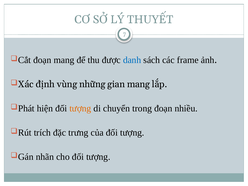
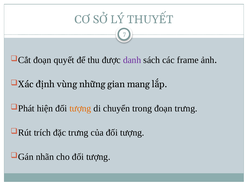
đoạn mang: mang -> quyết
danh colour: blue -> purple
đoạn nhiều: nhiều -> trưng
